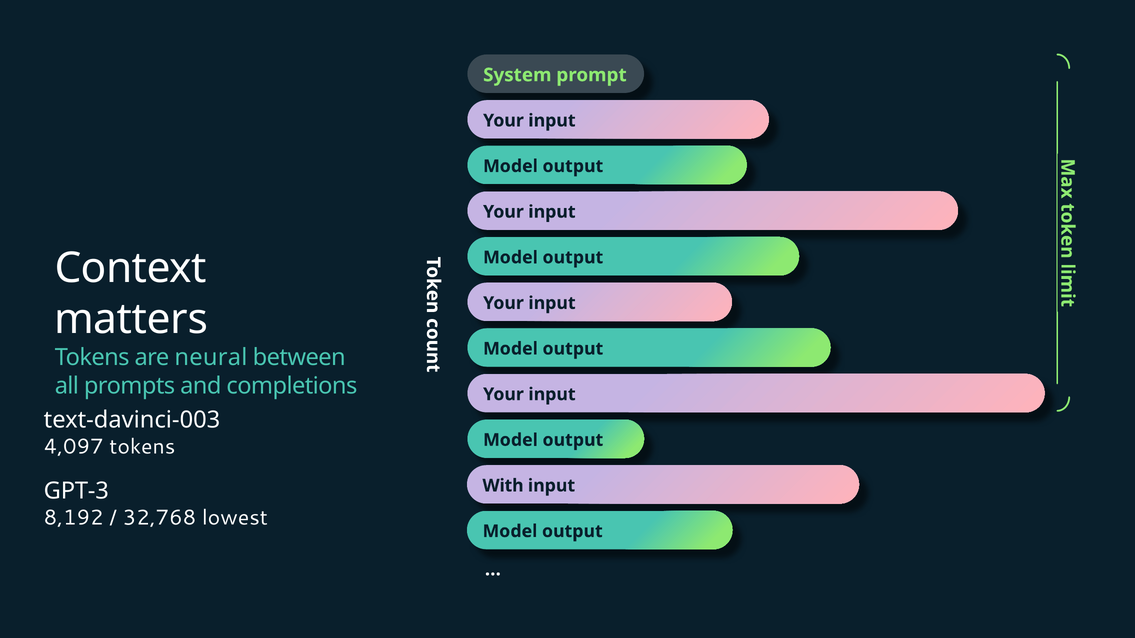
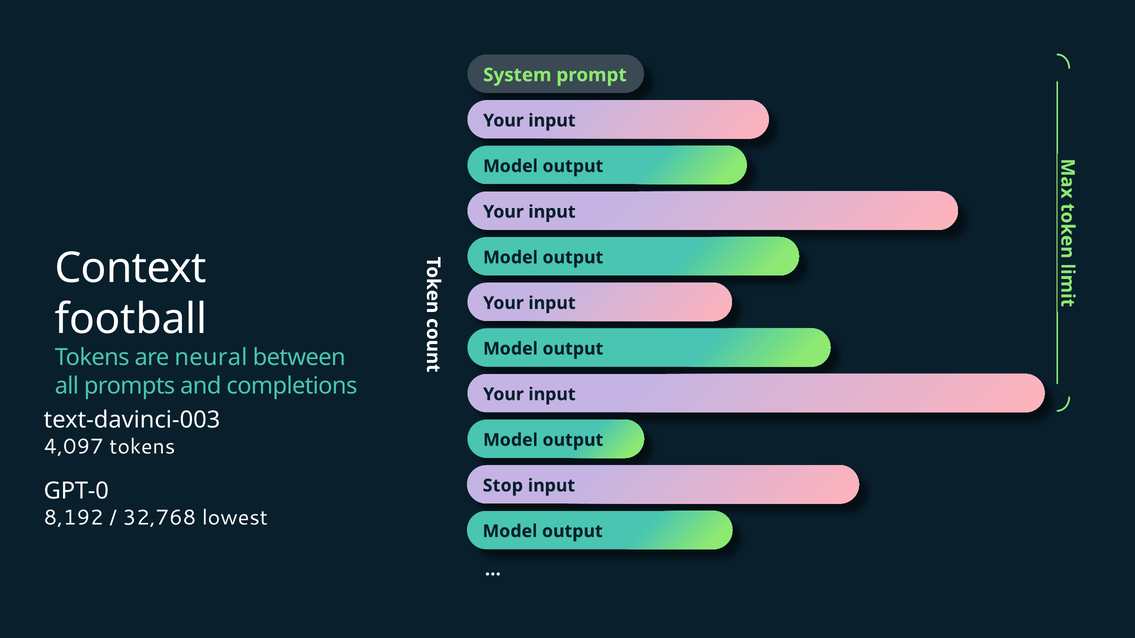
matters: matters -> football
With: With -> Stop
GPT-3: GPT-3 -> GPT-0
